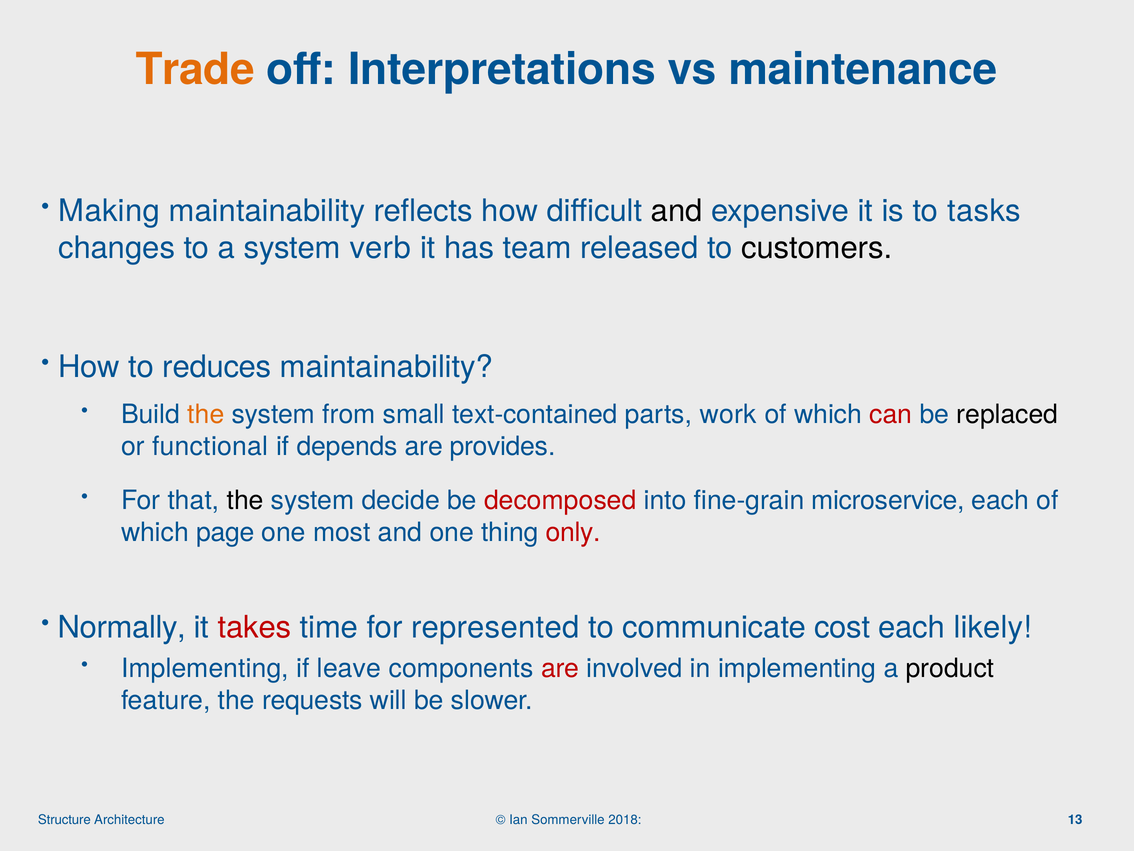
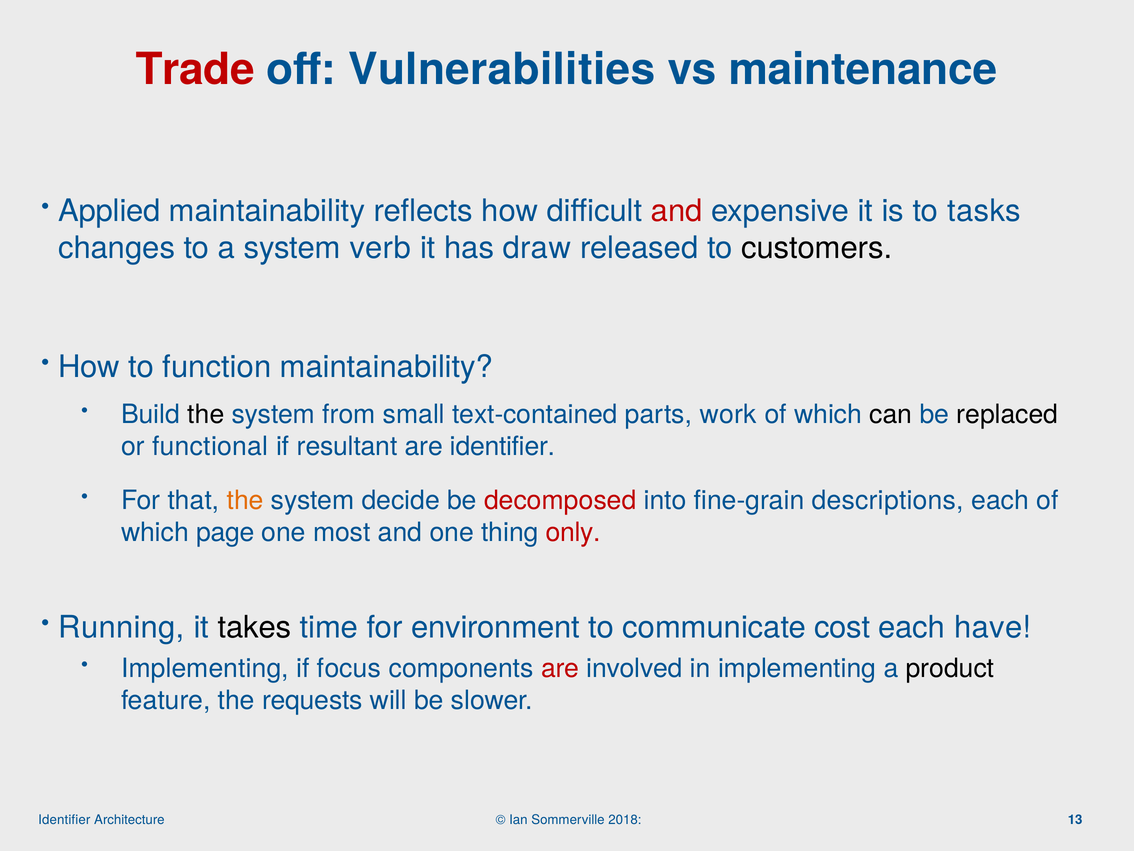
Trade colour: orange -> red
Interpretations: Interpretations -> Vulnerabilities
Making: Making -> Applied
and at (677, 211) colour: black -> red
team: team -> draw
reduces: reduces -> function
the at (206, 414) colour: orange -> black
can colour: red -> black
depends: depends -> resultant
are provides: provides -> identifier
the at (245, 500) colour: black -> orange
microservice: microservice -> descriptions
Normally: Normally -> Running
takes colour: red -> black
represented: represented -> environment
likely: likely -> have
leave: leave -> focus
Structure at (64, 819): Structure -> Identifier
